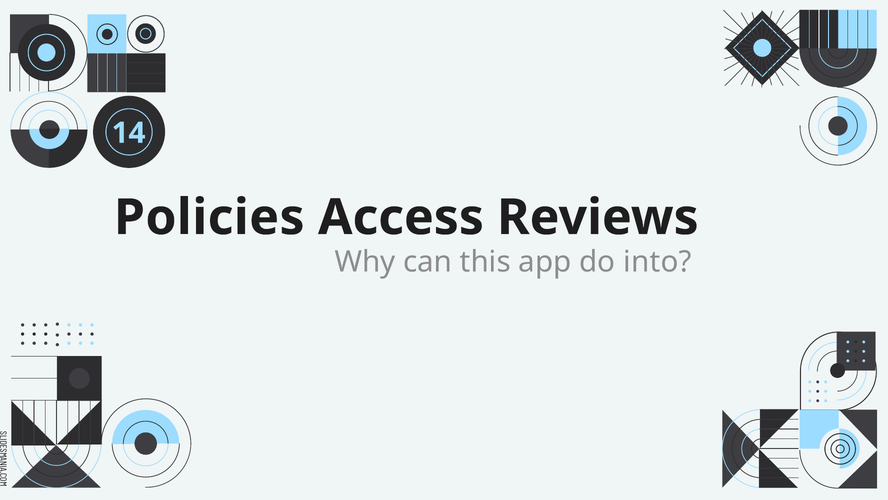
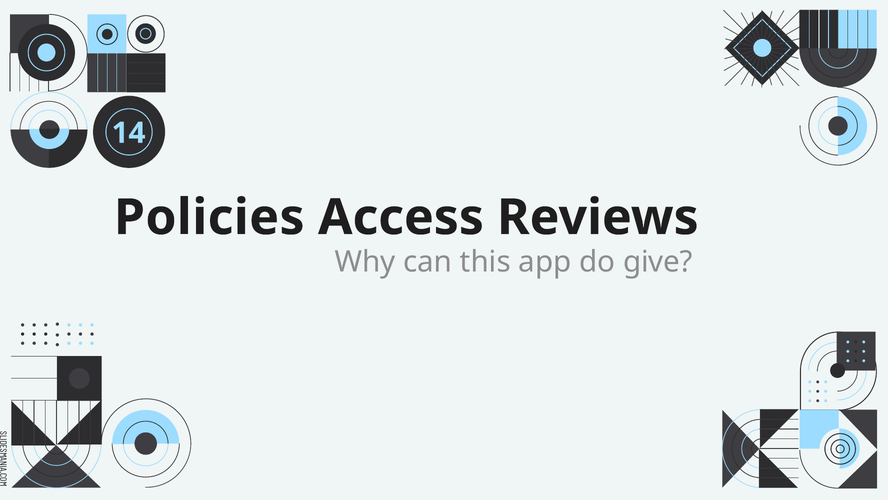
into: into -> give
